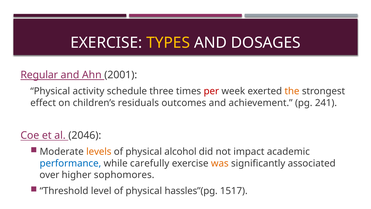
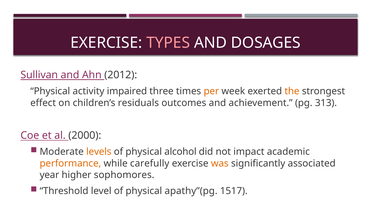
TYPES colour: yellow -> pink
Regular: Regular -> Sullivan
2001: 2001 -> 2012
schedule: schedule -> impaired
per colour: red -> orange
241: 241 -> 313
2046: 2046 -> 2000
performance colour: blue -> orange
over: over -> year
hassles”(pg: hassles”(pg -> apathy”(pg
